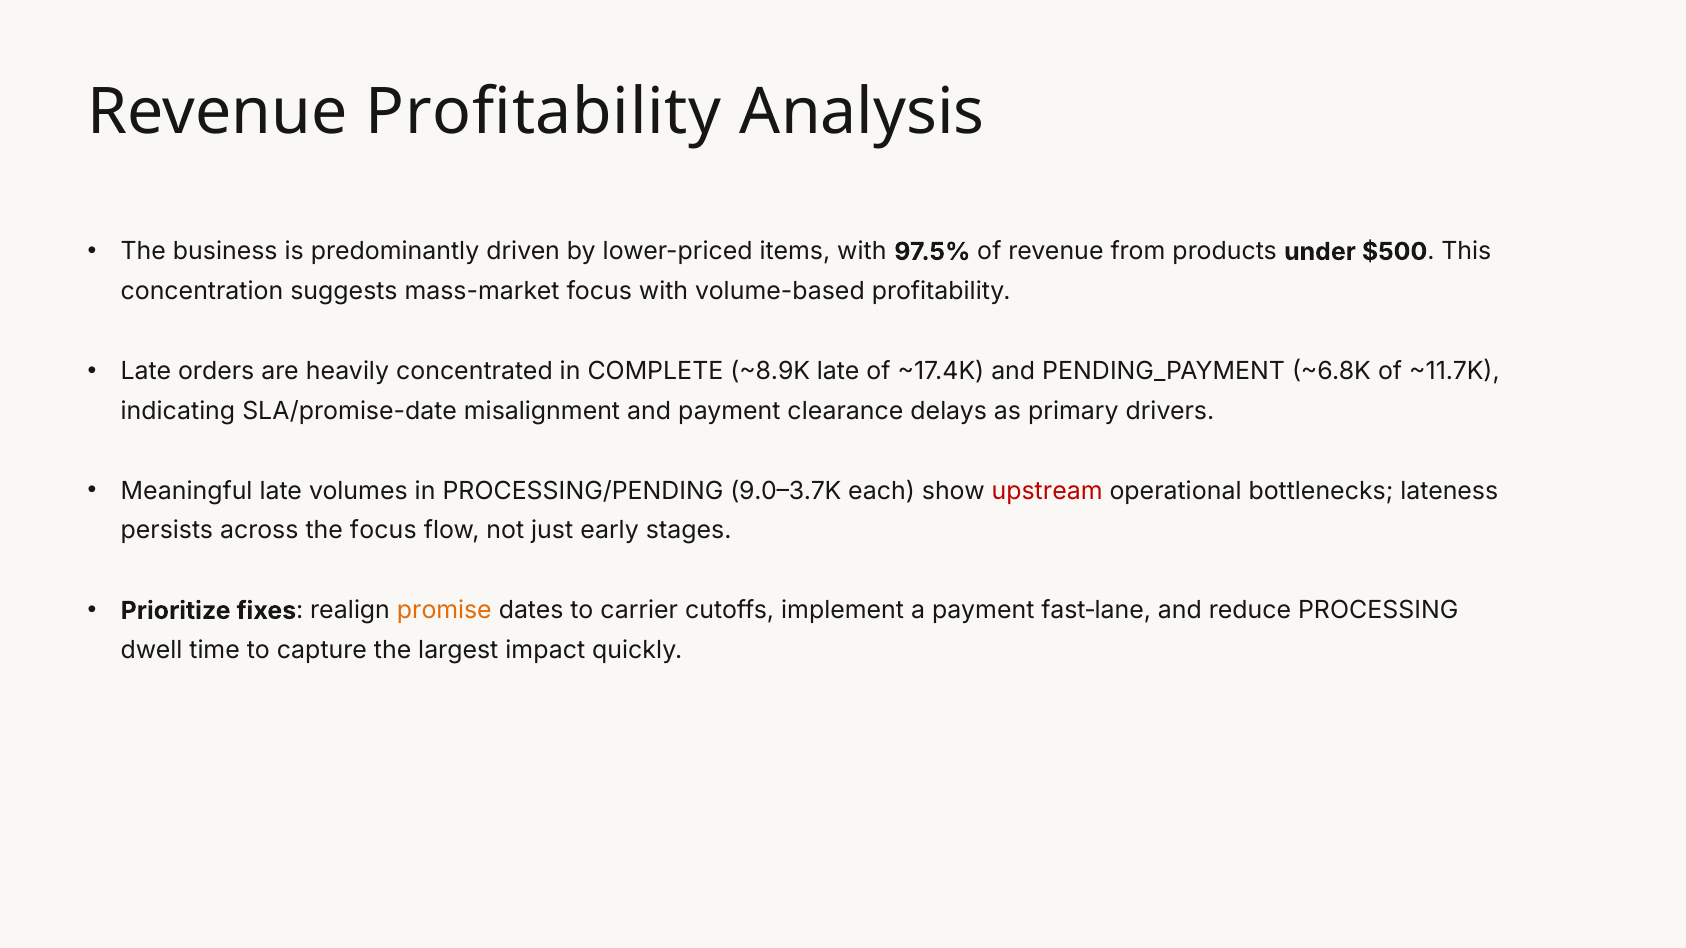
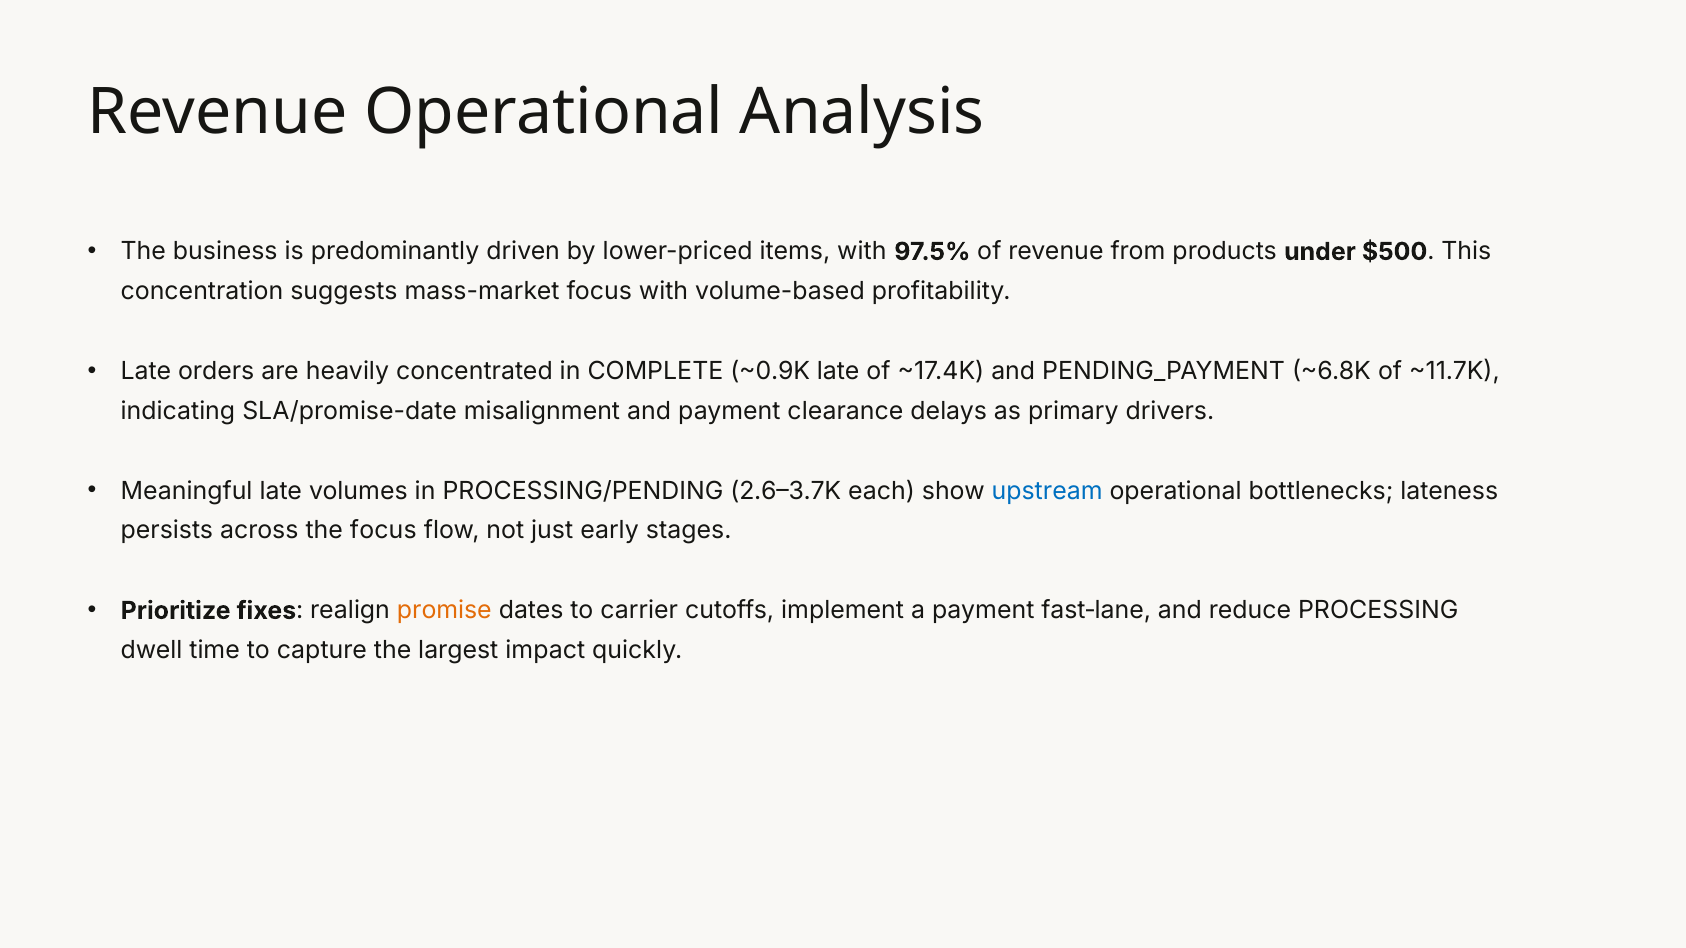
Revenue Profitability: Profitability -> Operational
~8.9K: ~8.9K -> ~0.9K
9.0–3.7K: 9.0–3.7K -> 2.6–3.7K
upstream colour: red -> blue
